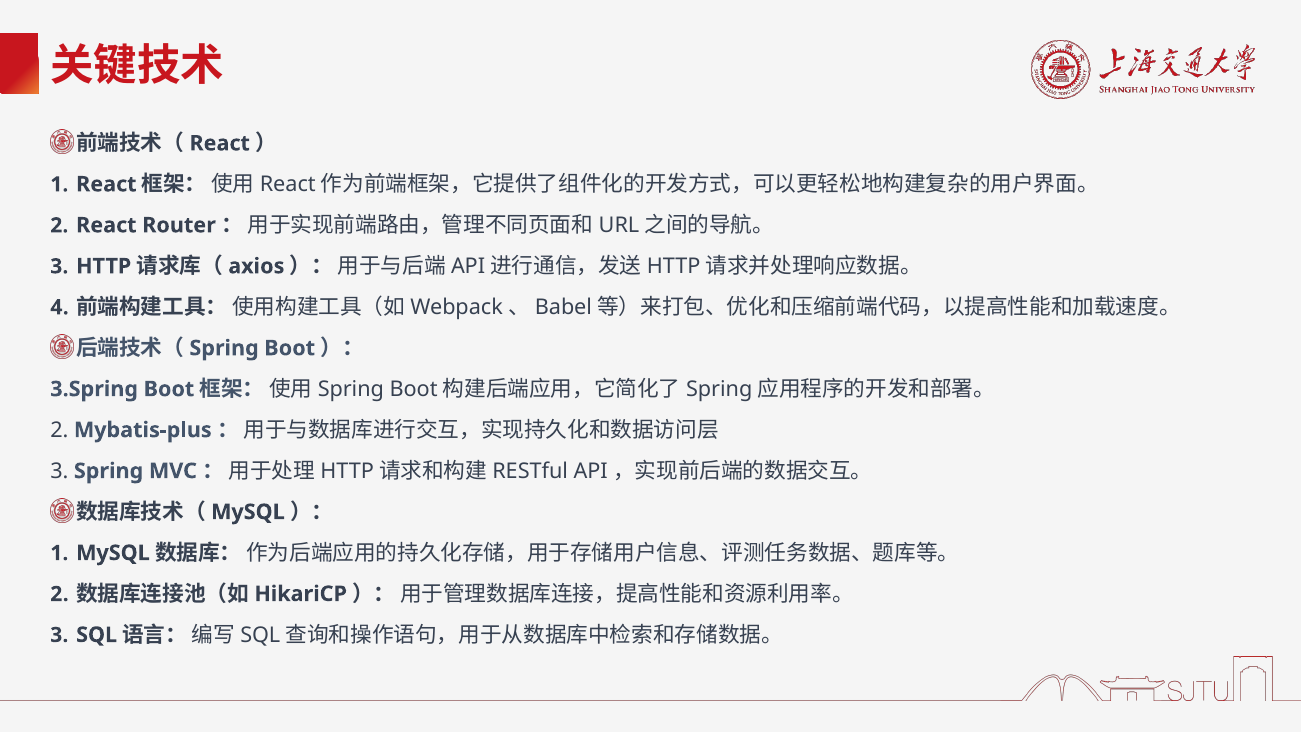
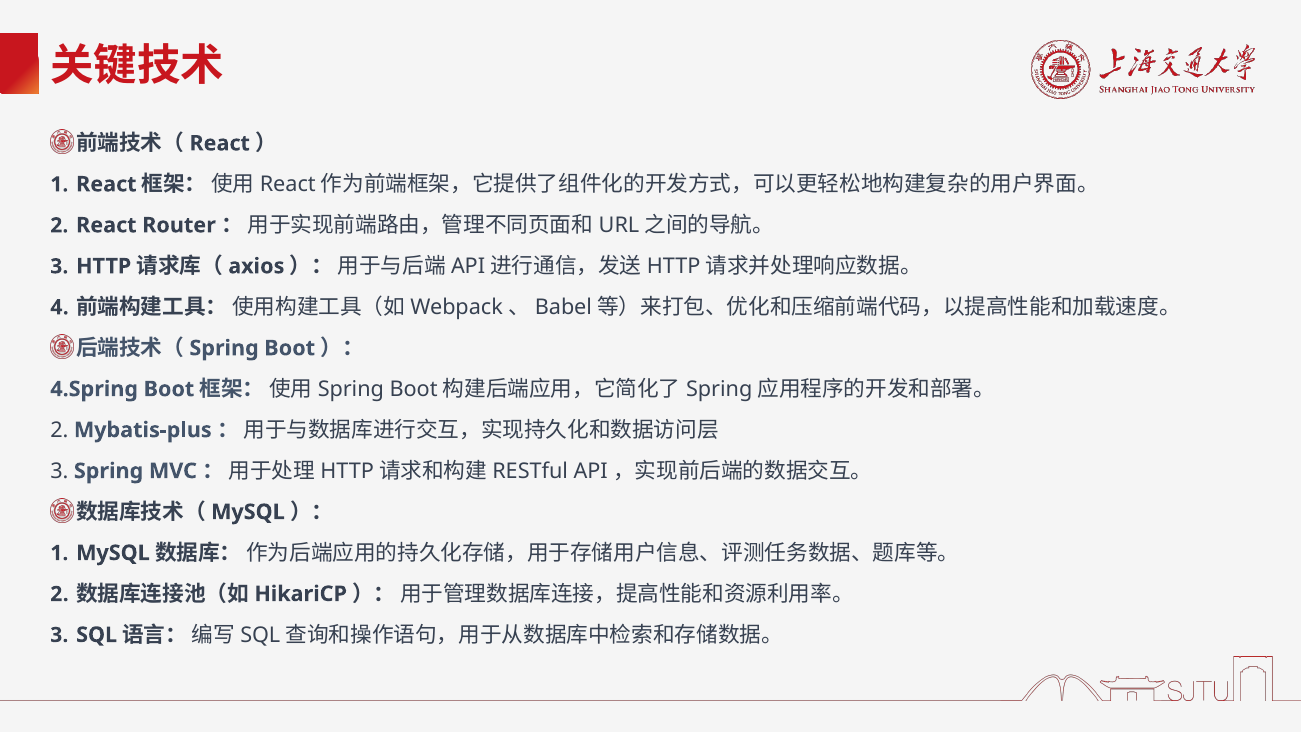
3.Spring: 3.Spring -> 4.Spring
